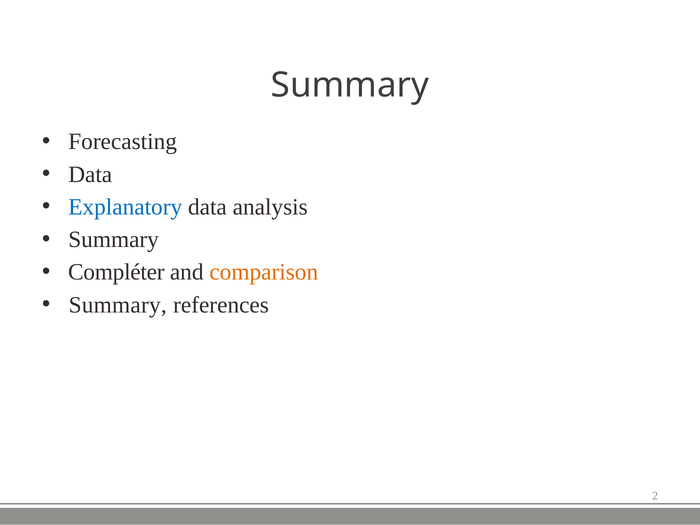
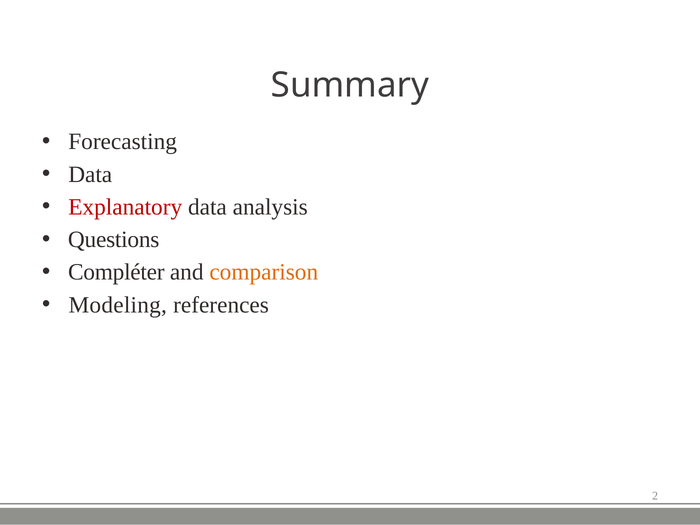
Explanatory colour: blue -> red
Summary at (114, 240): Summary -> Questions
Summary at (118, 305): Summary -> Modeling
